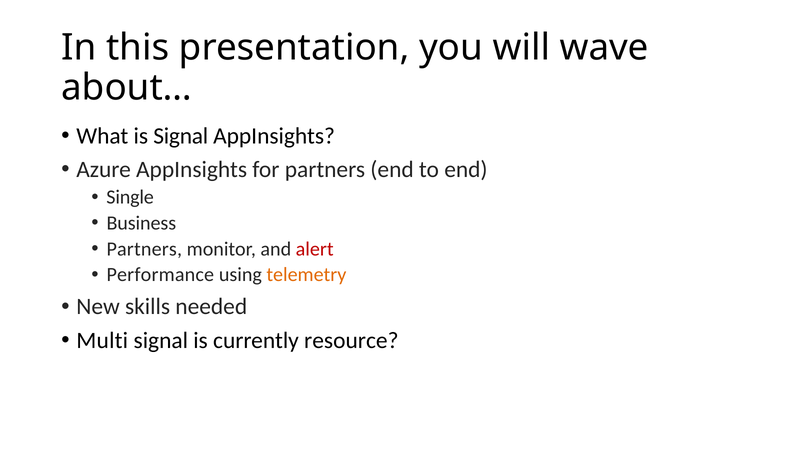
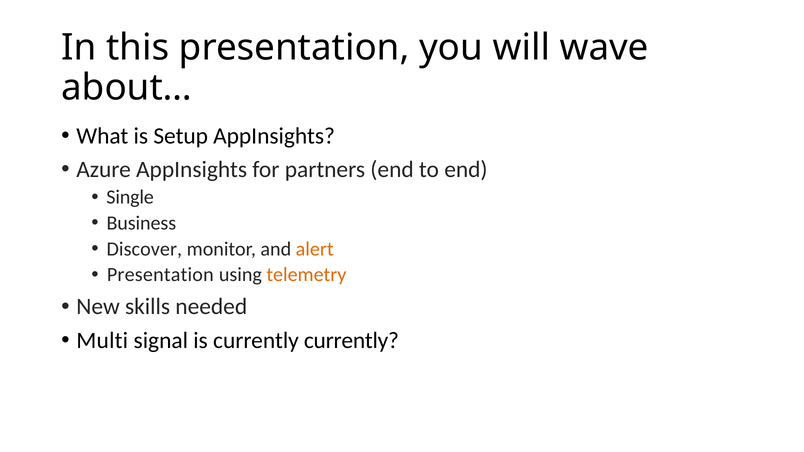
is Signal: Signal -> Setup
Partners at (144, 249): Partners -> Discover
alert colour: red -> orange
Performance at (160, 275): Performance -> Presentation
currently resource: resource -> currently
